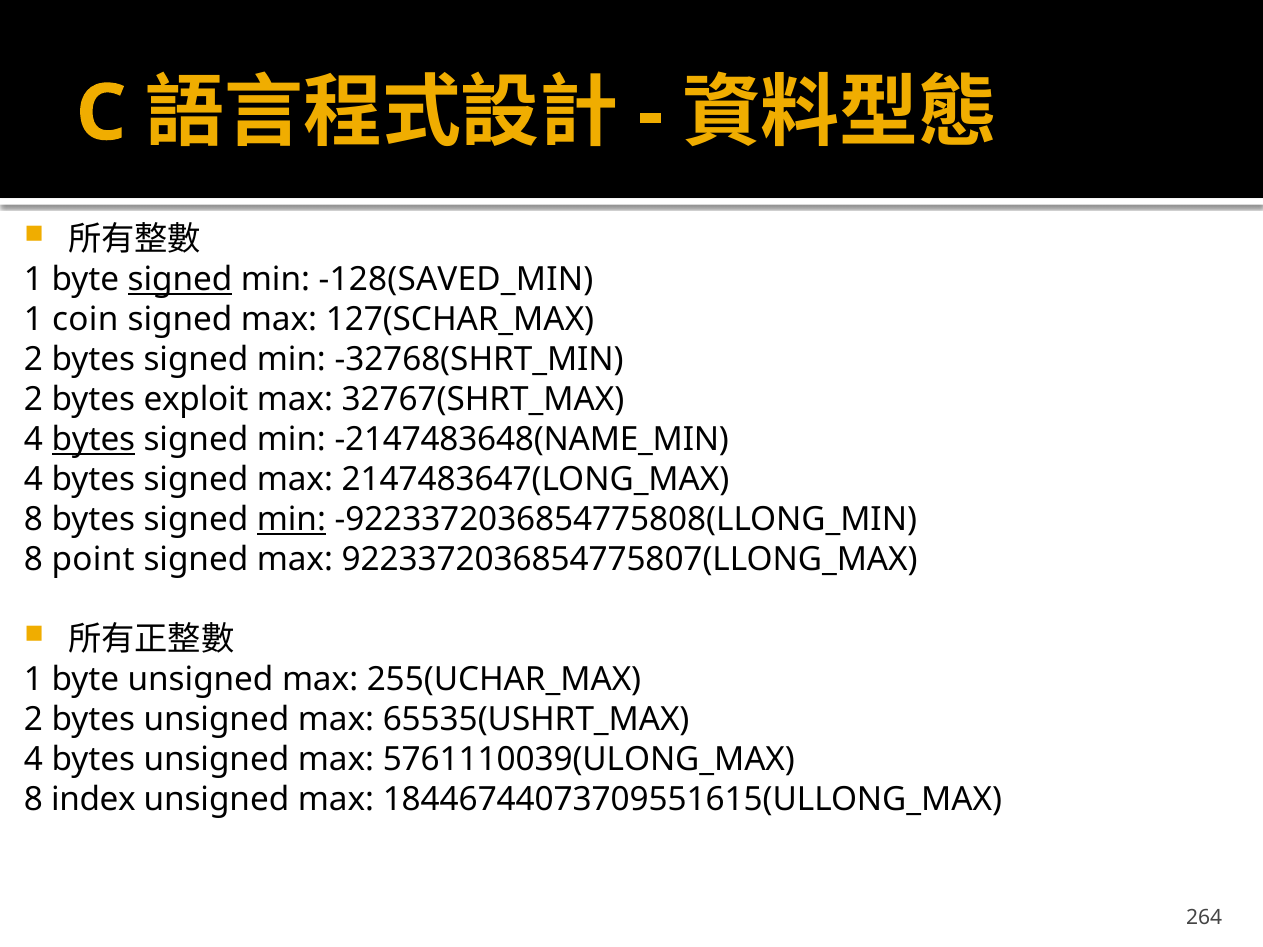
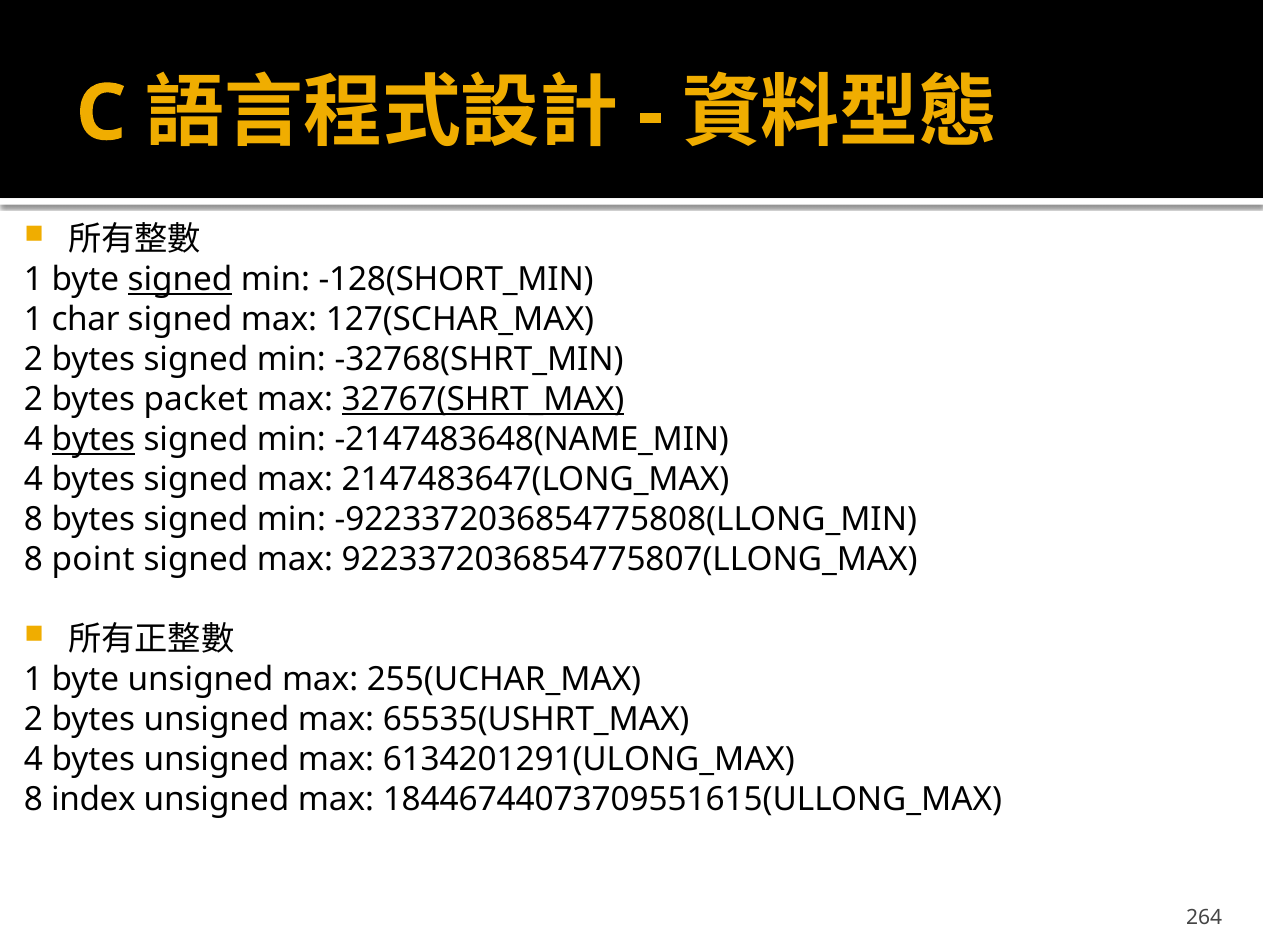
-128(SAVED_MIN: -128(SAVED_MIN -> -128(SHORT_MIN
coin: coin -> char
exploit: exploit -> packet
32767(SHRT_MAX underline: none -> present
min at (291, 520) underline: present -> none
5761110039(ULONG_MAX: 5761110039(ULONG_MAX -> 6134201291(ULONG_MAX
